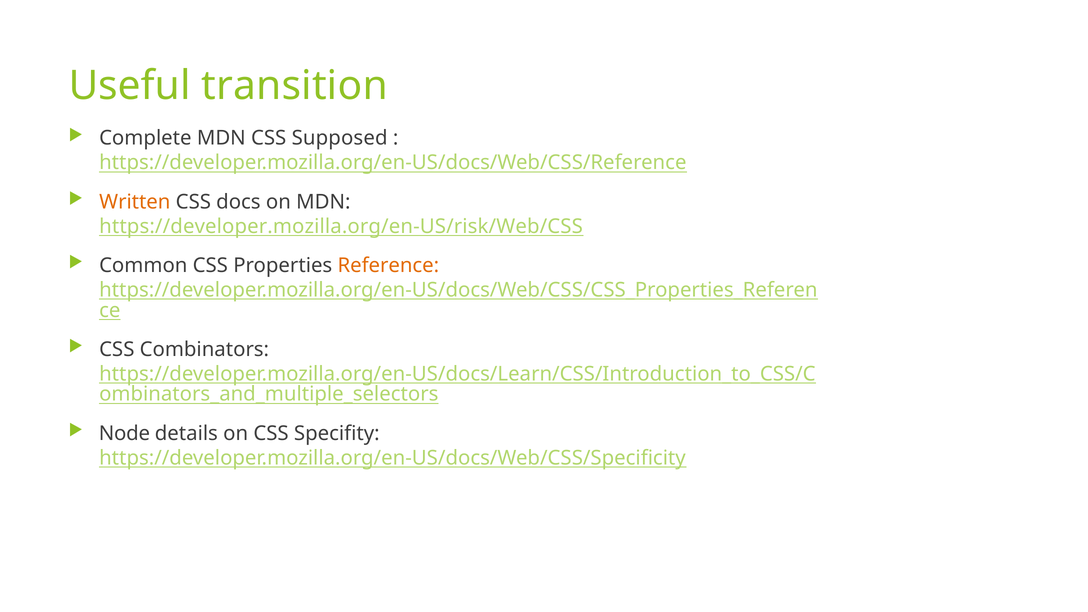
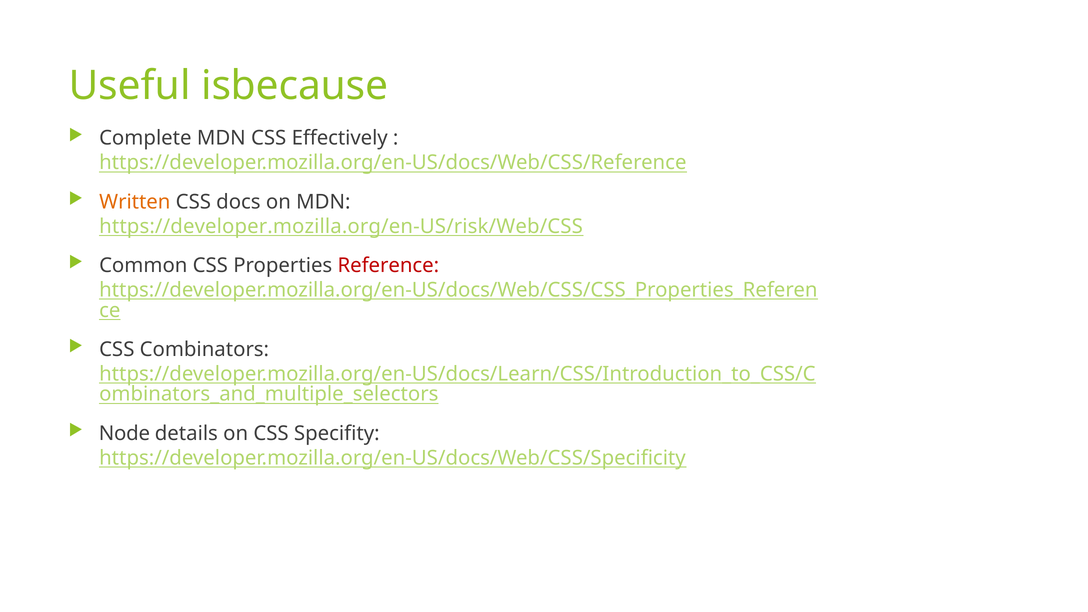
transition: transition -> isbecause
Supposed: Supposed -> Effectively
Reference colour: orange -> red
